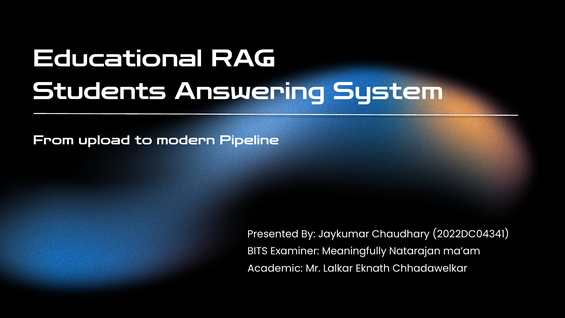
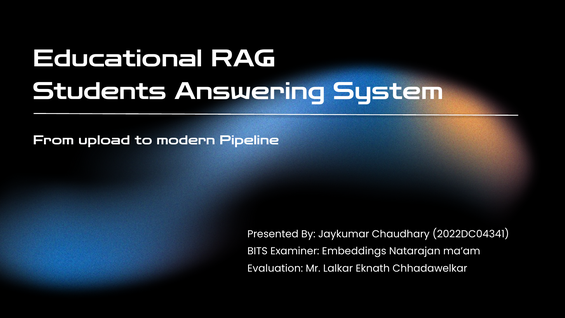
Meaningfully: Meaningfully -> Embeddings
Academic: Academic -> Evaluation
